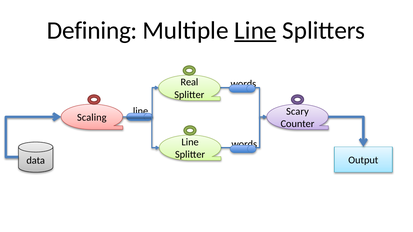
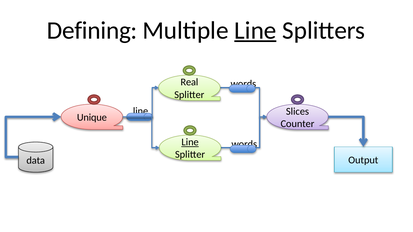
Scary: Scary -> Slices
Scaling: Scaling -> Unique
Line at (190, 142) underline: none -> present
